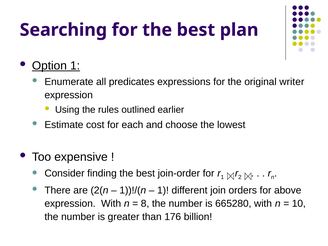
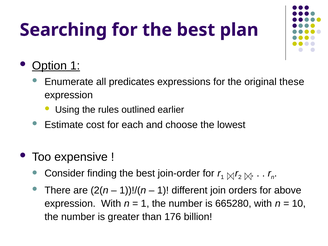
writer: writer -> these
8 at (145, 204): 8 -> 1
